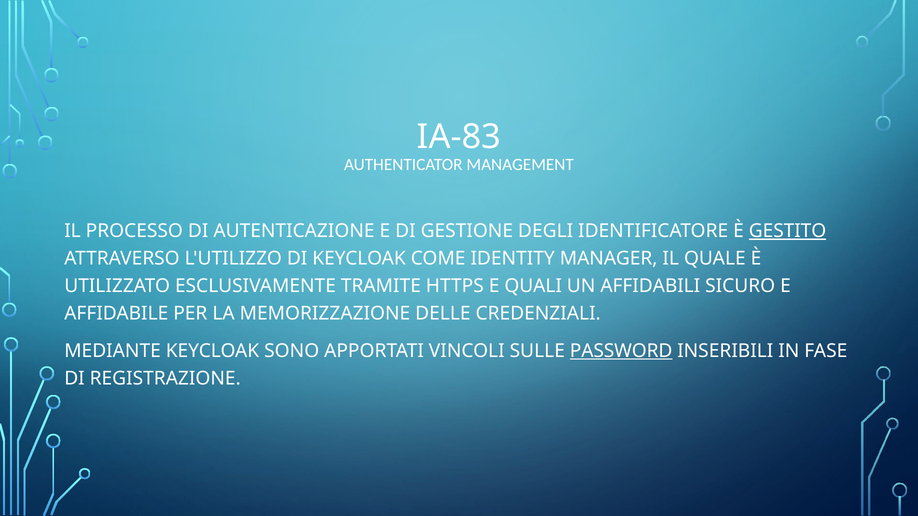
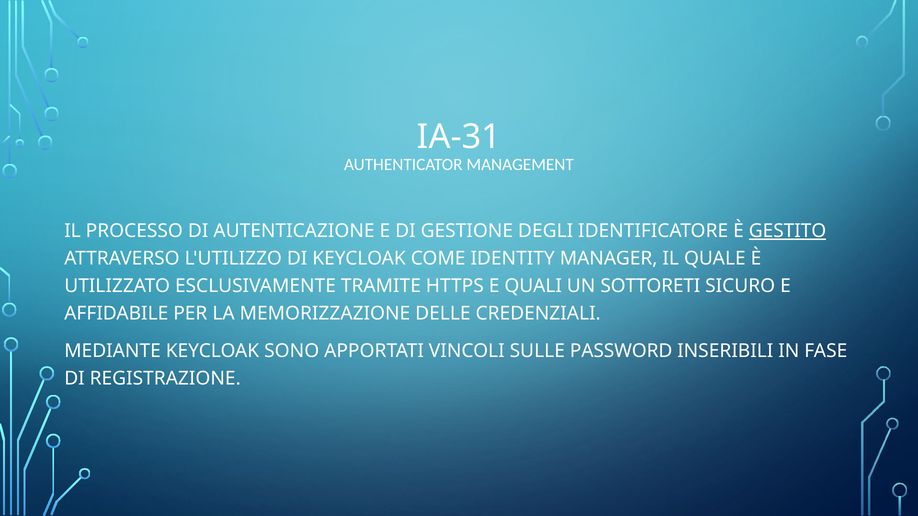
IA-83: IA-83 -> IA-31
AFFIDABILI: AFFIDABILI -> SOTTORETI
PASSWORD underline: present -> none
